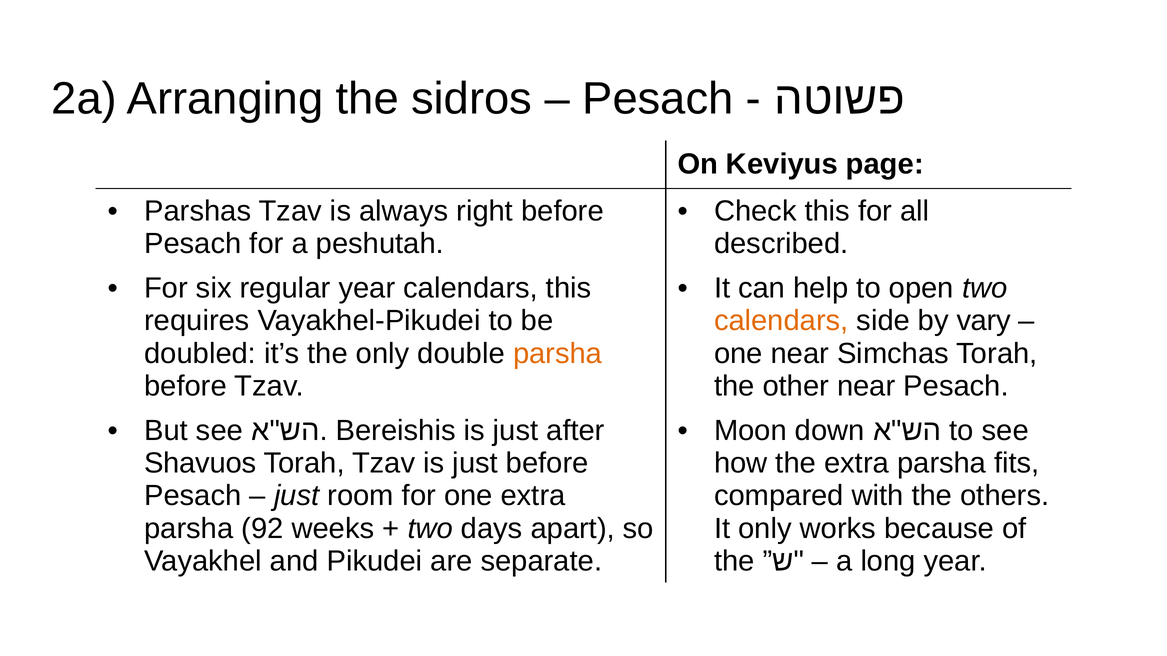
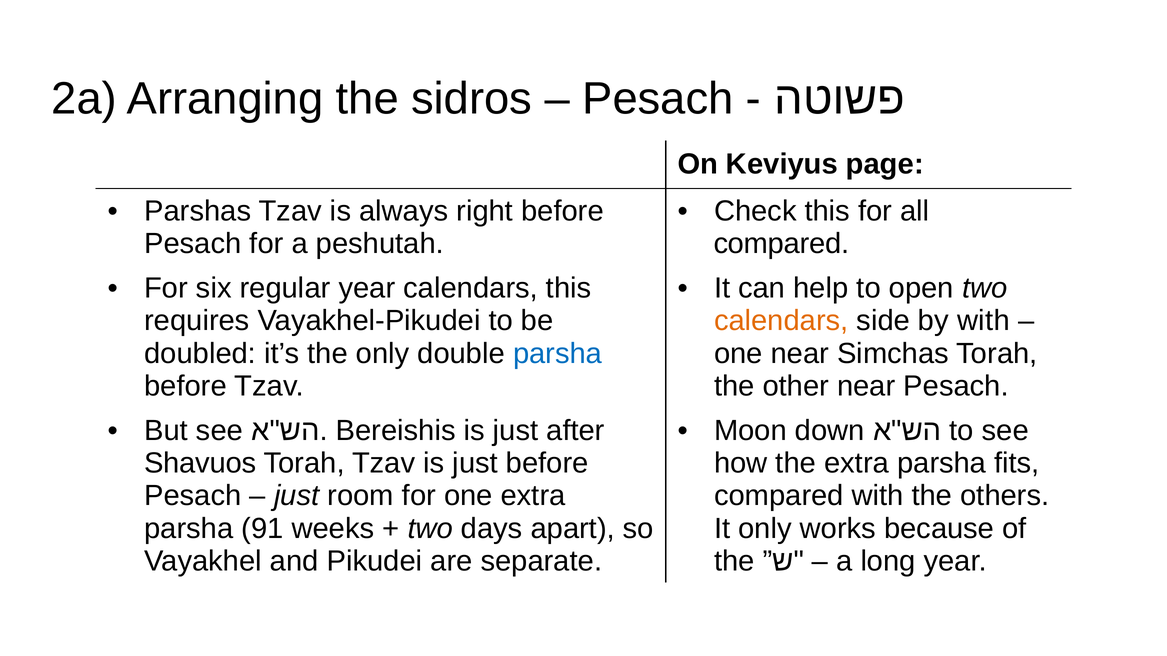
described at (781, 244): described -> compared
by vary: vary -> with
parsha at (558, 354) colour: orange -> blue
92: 92 -> 91
